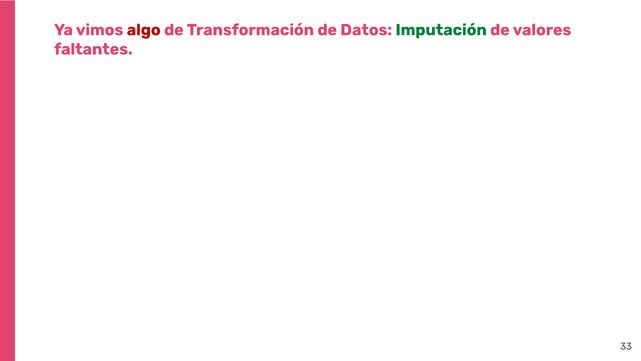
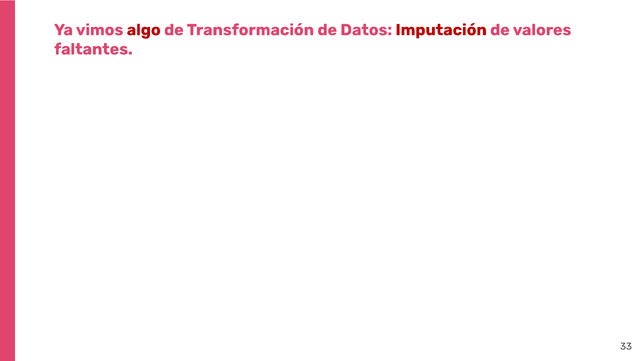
Imputación colour: green -> red
